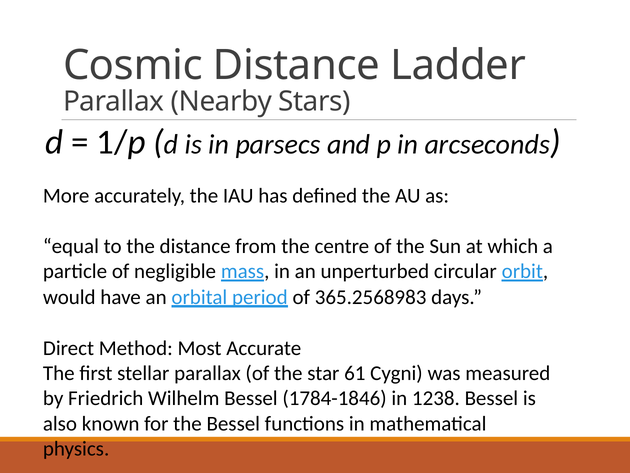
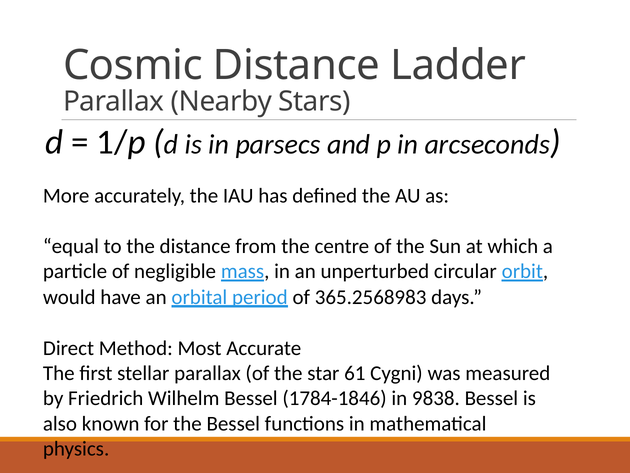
1238: 1238 -> 9838
